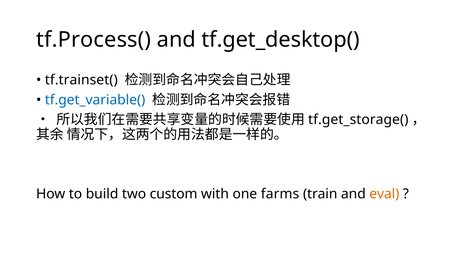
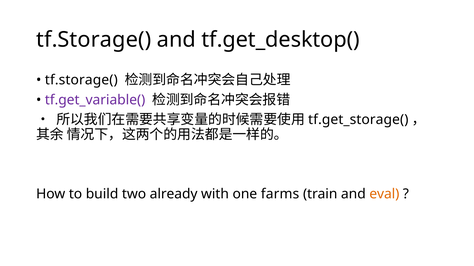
tf.Process( at (94, 40): tf.Process( -> tf.Storage(
tf.trainset( at (81, 80): tf.trainset( -> tf.storage(
tf.get_variable( colour: blue -> purple
custom: custom -> already
